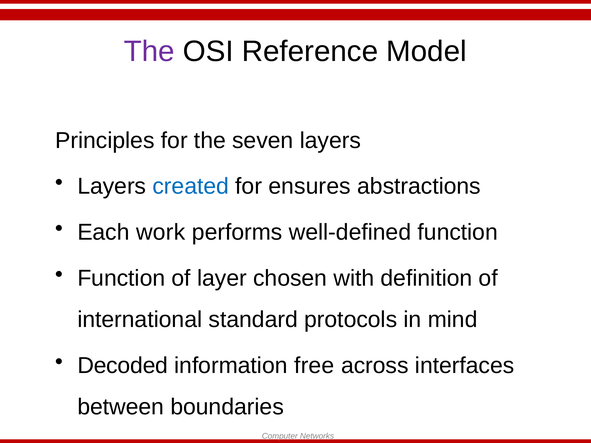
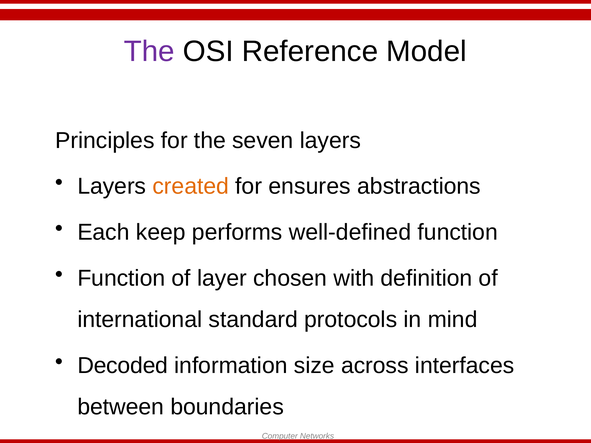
created colour: blue -> orange
work: work -> keep
free: free -> size
